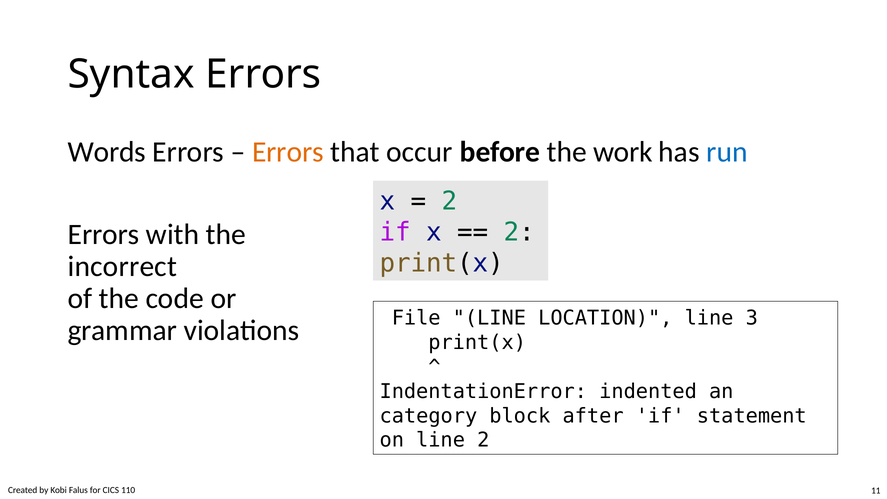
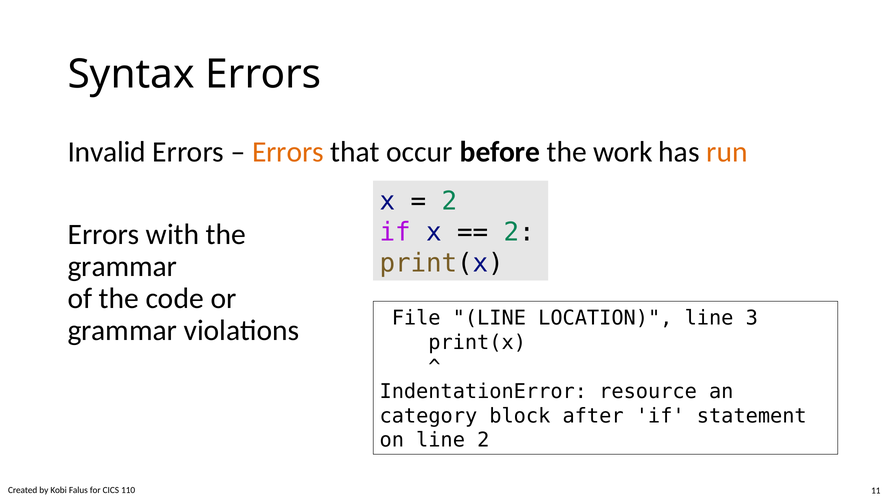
Words: Words -> Invalid
run colour: blue -> orange
incorrect at (122, 266): incorrect -> grammar
indented: indented -> resource
